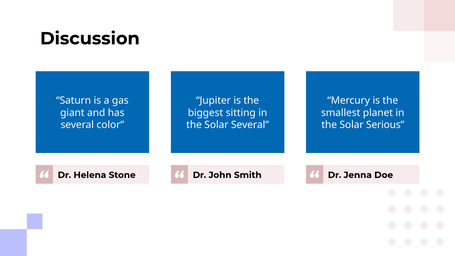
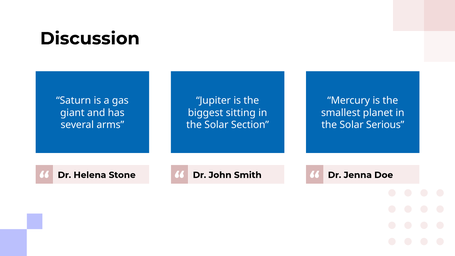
color: color -> arms
Solar Several: Several -> Section
